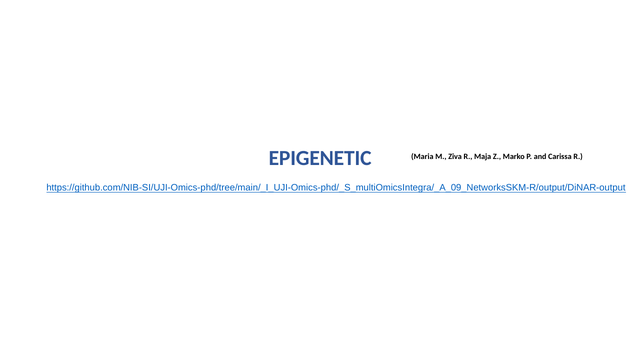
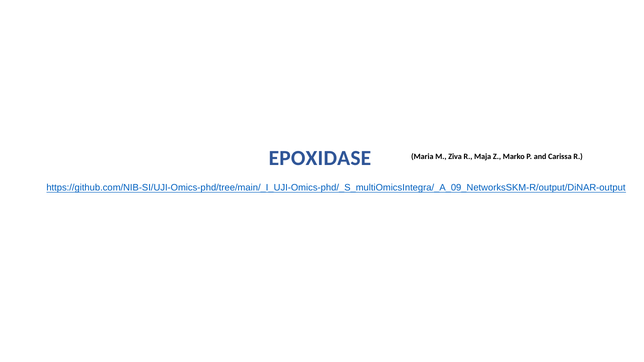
EPIGENETIC: EPIGENETIC -> EPOXIDASE
